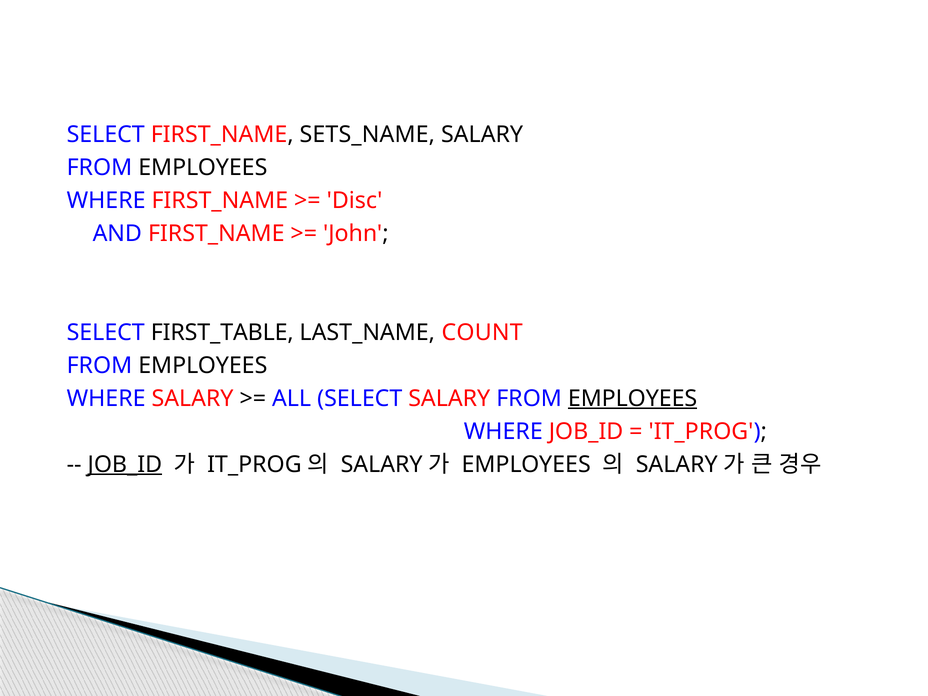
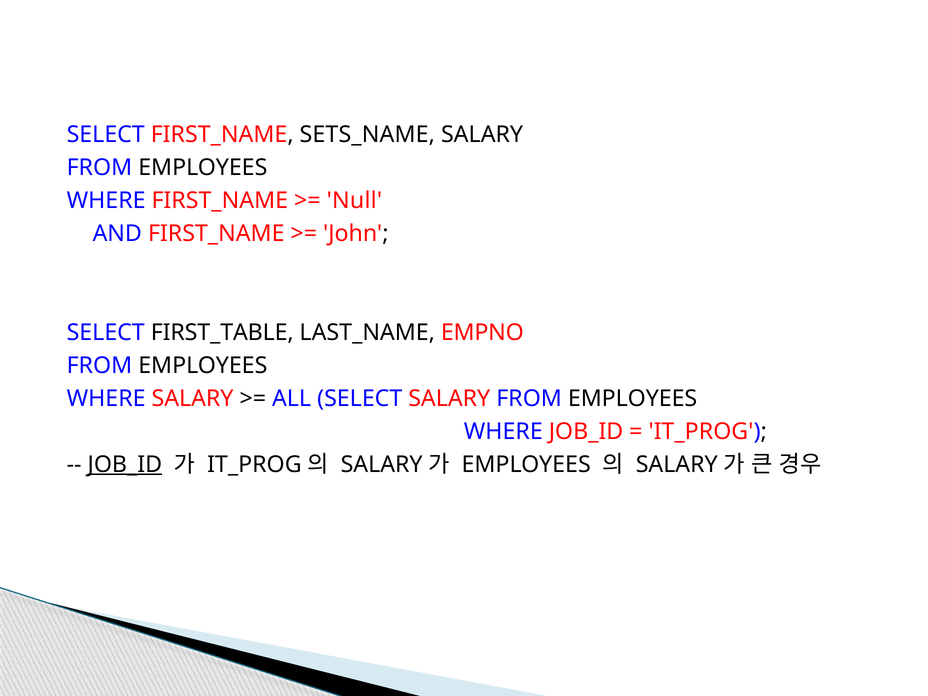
Disc: Disc -> Null
COUNT: COUNT -> EMPNO
EMPLOYEES at (633, 398) underline: present -> none
